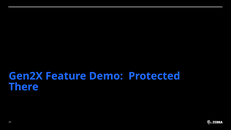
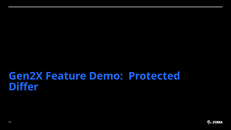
There: There -> Differ
